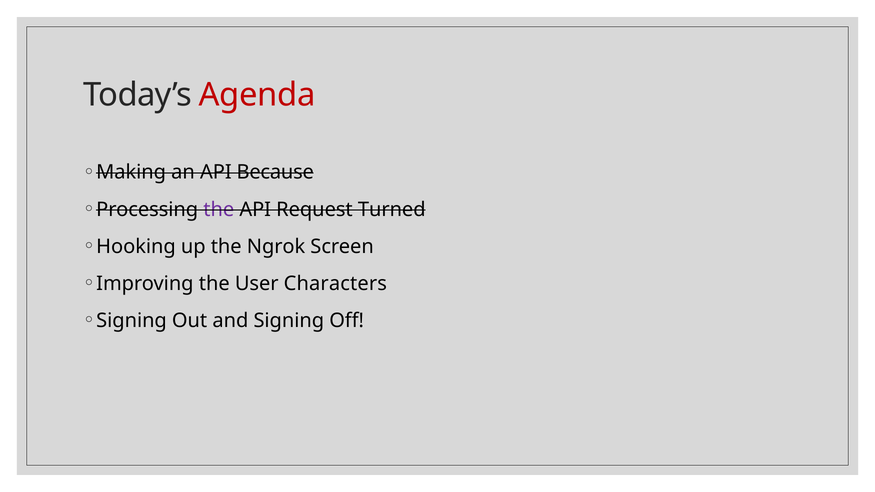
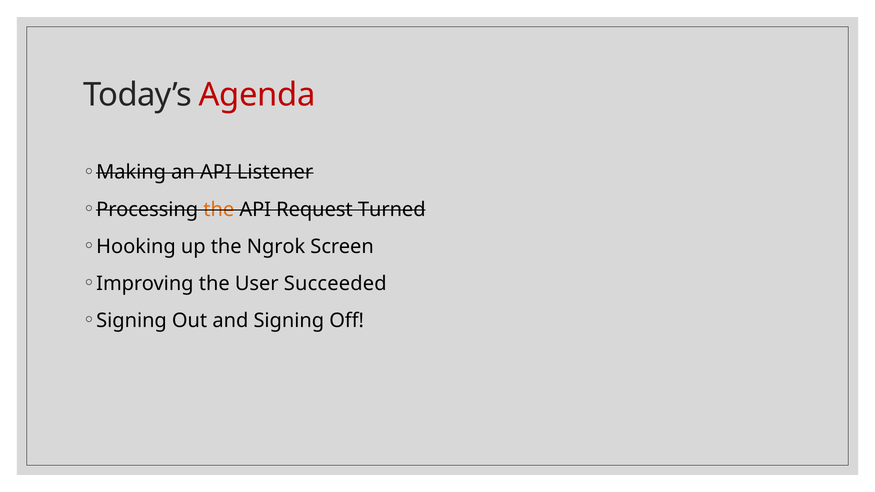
Because: Because -> Listener
the at (219, 209) colour: purple -> orange
Characters: Characters -> Succeeded
